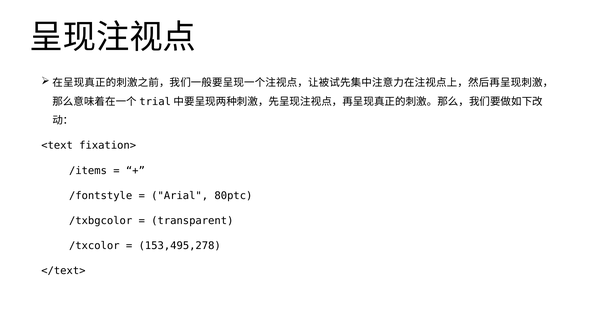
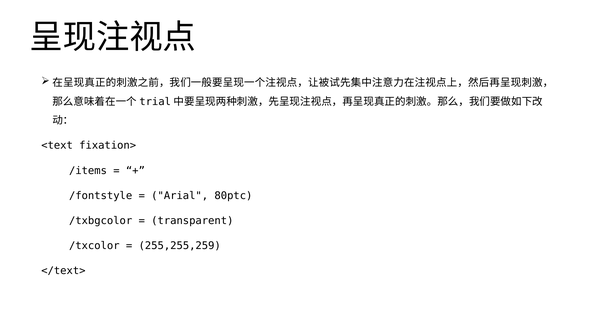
153,495,278: 153,495,278 -> 255,255,259
